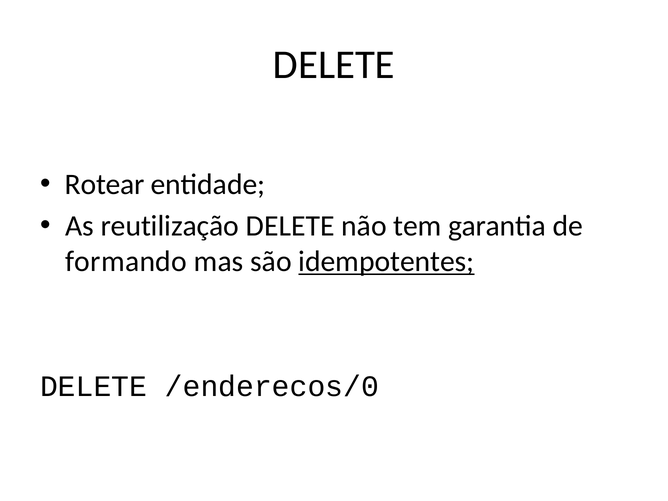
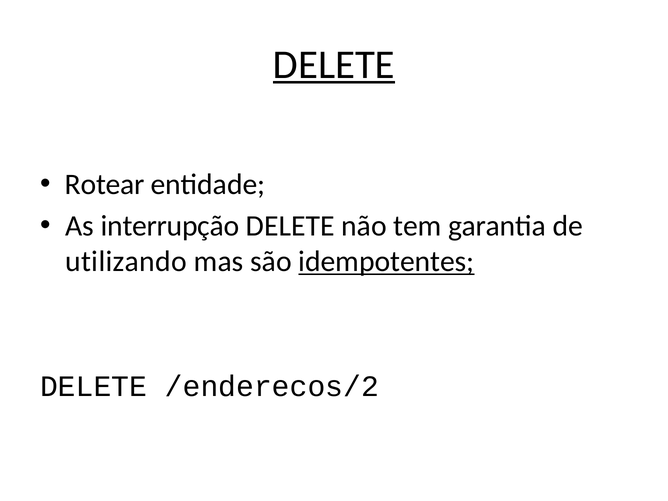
DELETE at (334, 65) underline: none -> present
reutilização: reutilização -> interrupção
formando: formando -> utilizando
/enderecos/0: /enderecos/0 -> /enderecos/2
